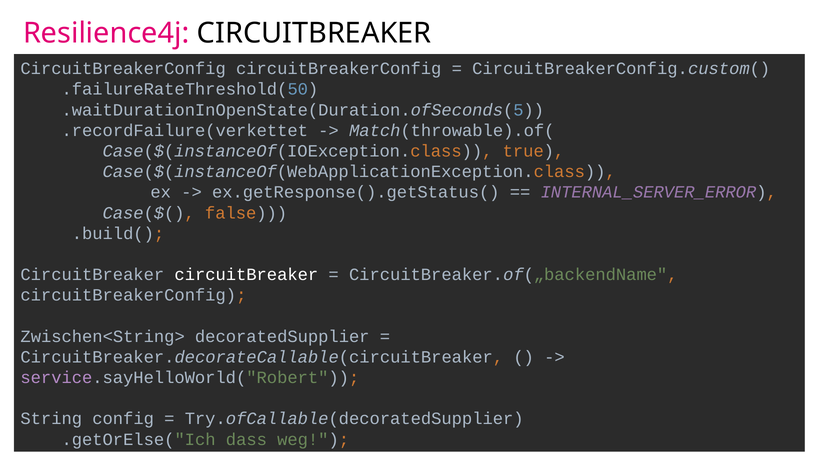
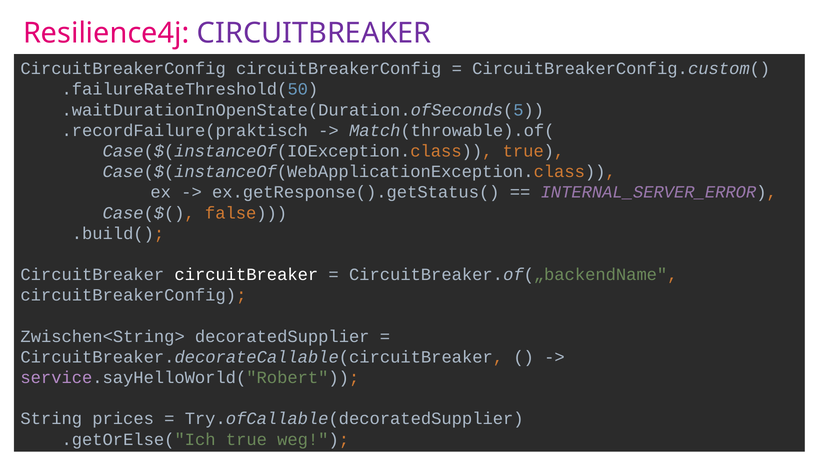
CIRCUITBREAKER at (314, 33) colour: black -> purple
.recordFailure(verkettet: .recordFailure(verkettet -> .recordFailure(praktisch
config: config -> prices
.getOrElse("Ich dass: dass -> true
